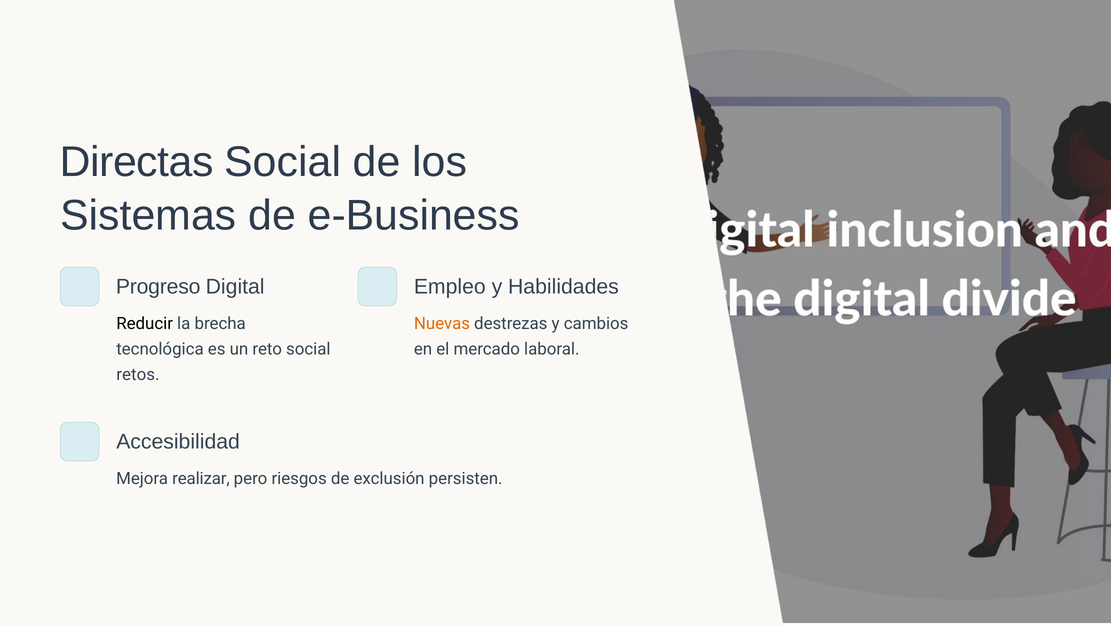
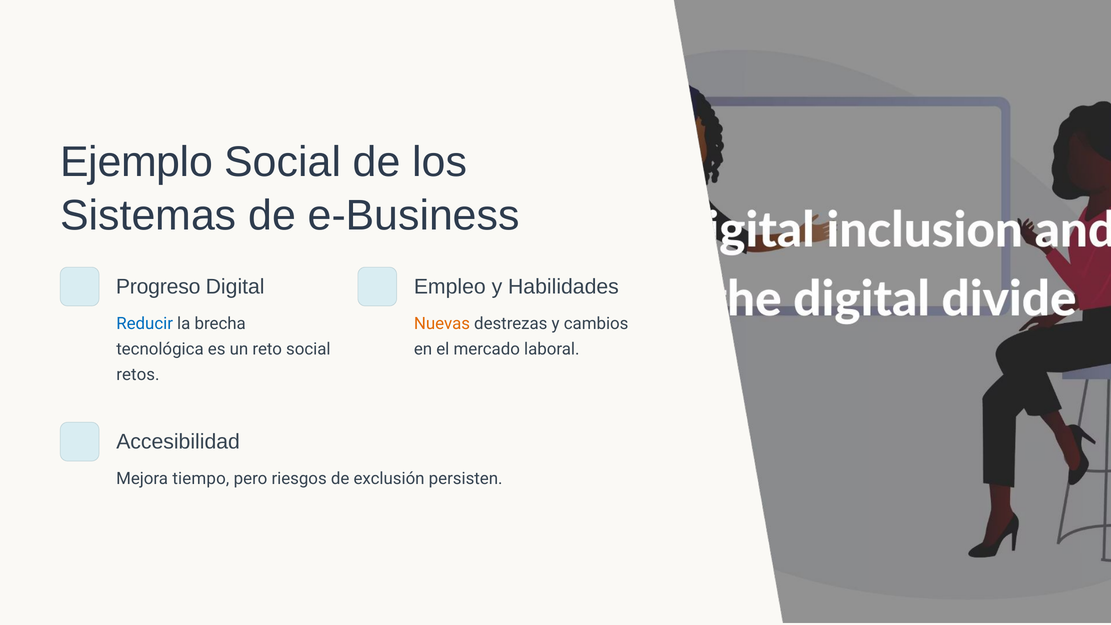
Directas: Directas -> Ejemplo
Reducir colour: black -> blue
realizar: realizar -> tiempo
